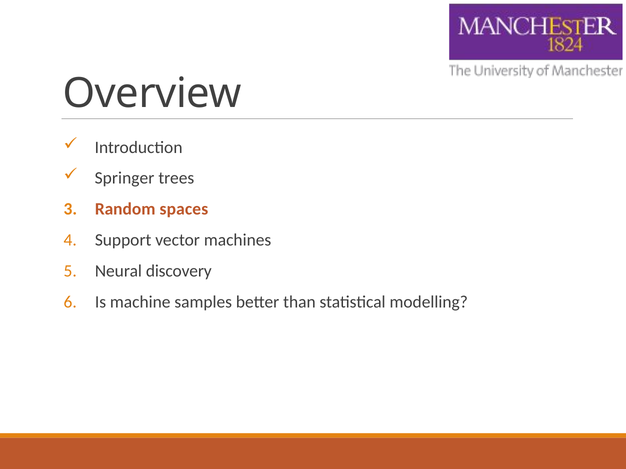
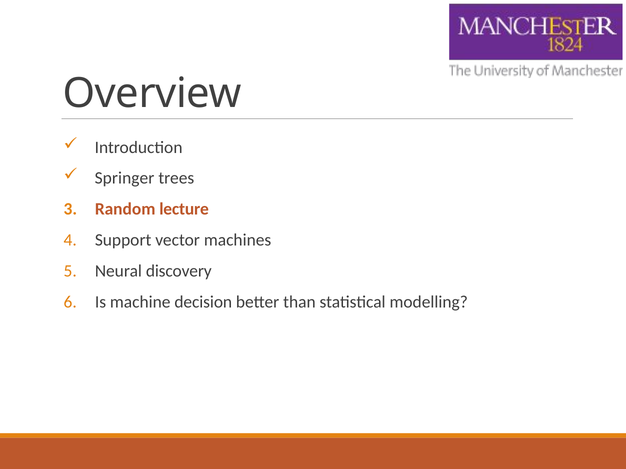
spaces: spaces -> lecture
samples: samples -> decision
